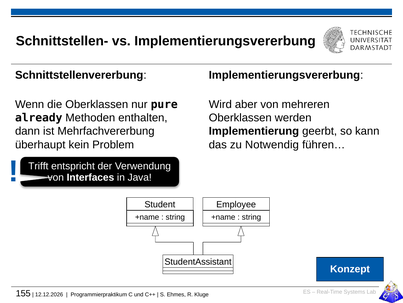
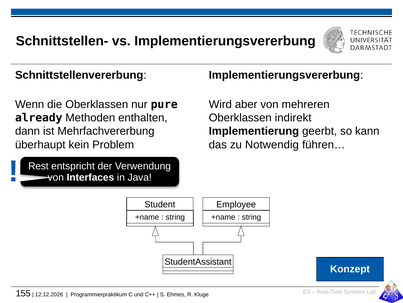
werden: werden -> indirekt
Trifft: Trifft -> Rest
